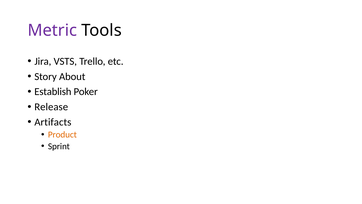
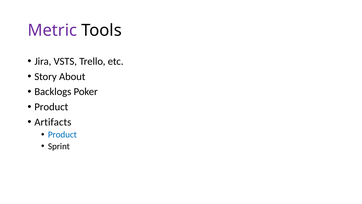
Establish: Establish -> Backlogs
Release at (51, 107): Release -> Product
Product at (62, 134) colour: orange -> blue
